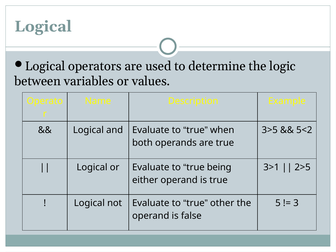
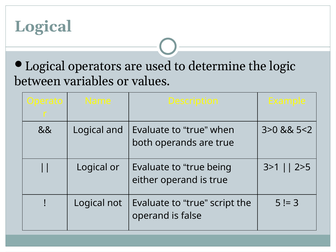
3>5: 3>5 -> 3>0
other: other -> script
